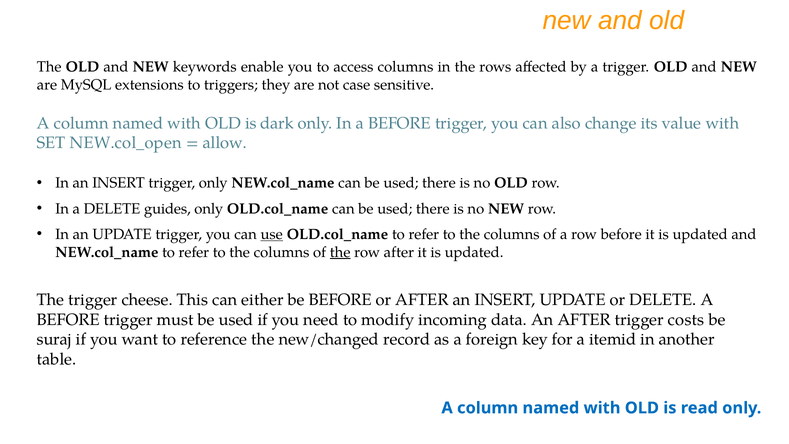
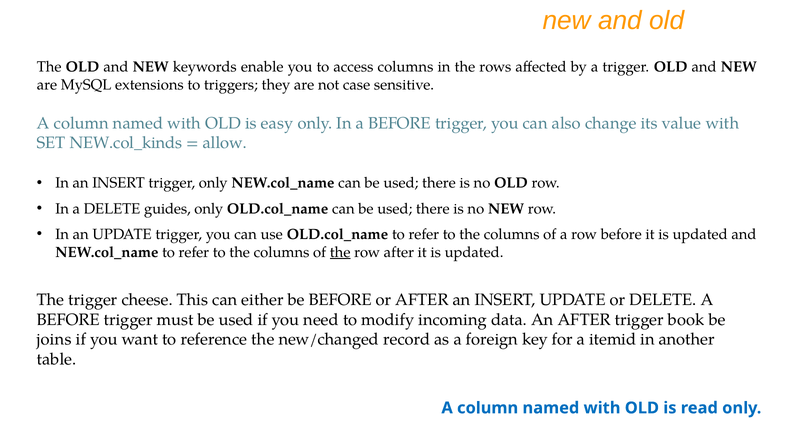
dark: dark -> easy
NEW.col_open: NEW.col_open -> NEW.col_kinds
use underline: present -> none
costs: costs -> book
suraj: suraj -> joins
